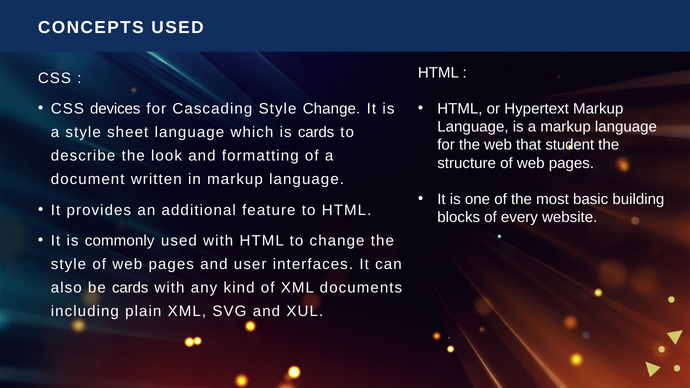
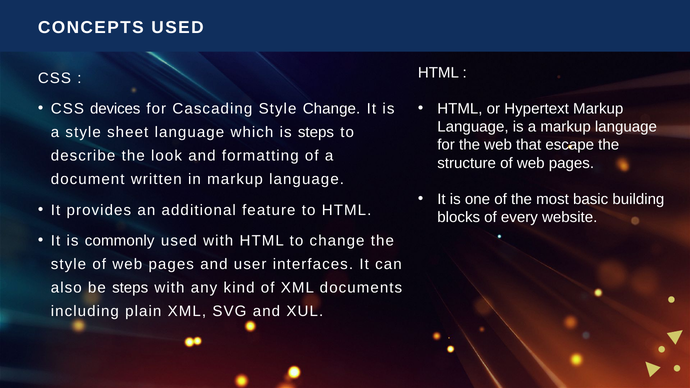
is cards: cards -> steps
student: student -> escape
be cards: cards -> steps
